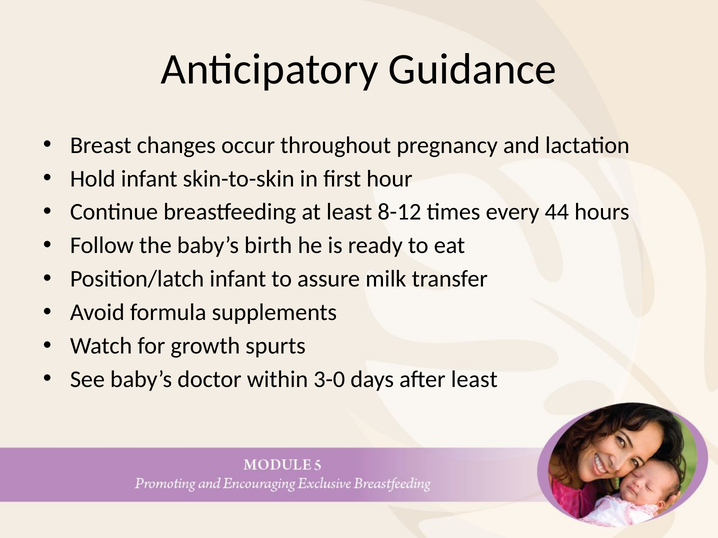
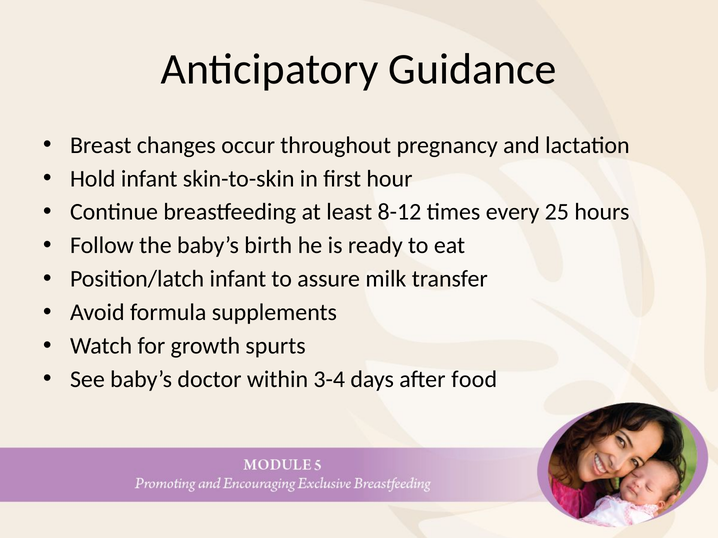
44: 44 -> 25
3-0: 3-0 -> 3-4
after least: least -> food
